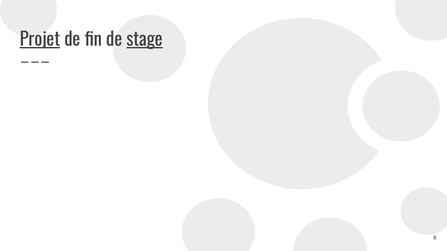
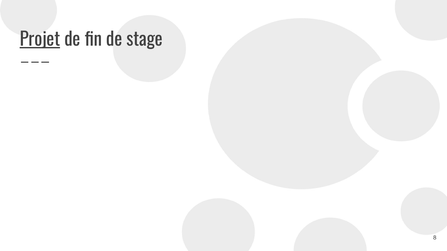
stage underline: present -> none
